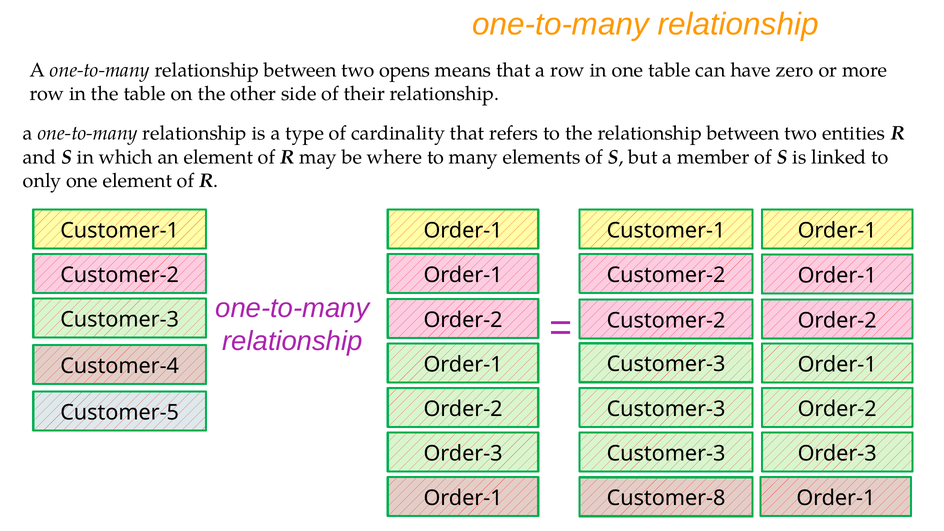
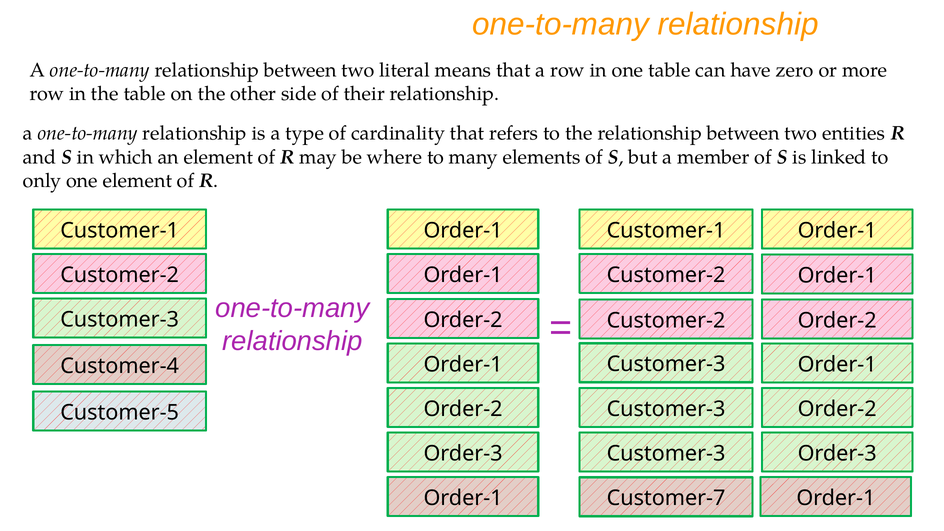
opens: opens -> literal
Customer-8: Customer-8 -> Customer-7
